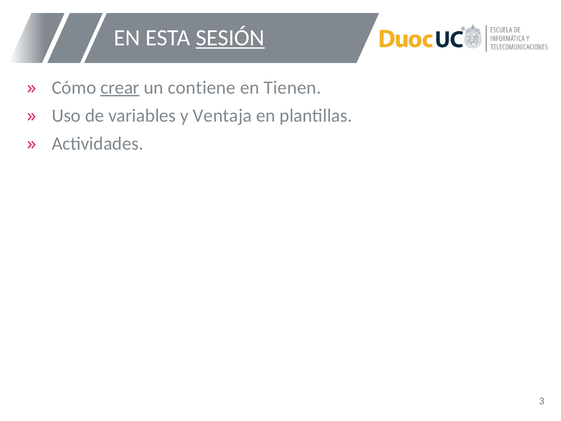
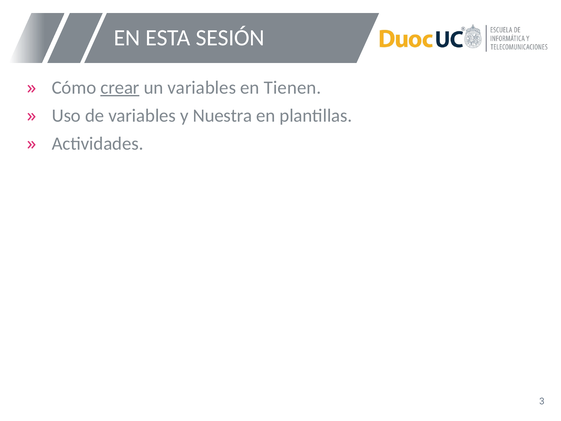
SESIÓN underline: present -> none
un contiene: contiene -> variables
Ventaja: Ventaja -> Nuestra
